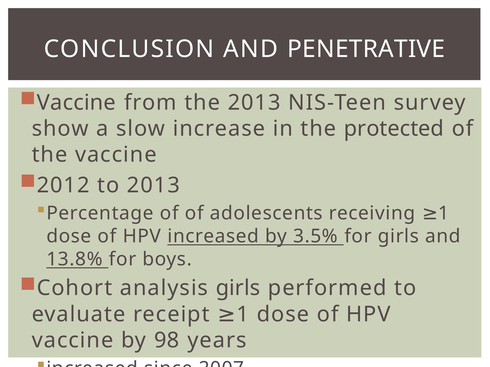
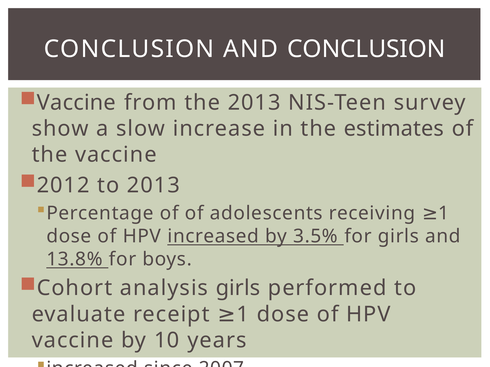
AND PENETRATIVE: PENETRATIVE -> CONCLUSION
protected: protected -> estimates
98: 98 -> 10
